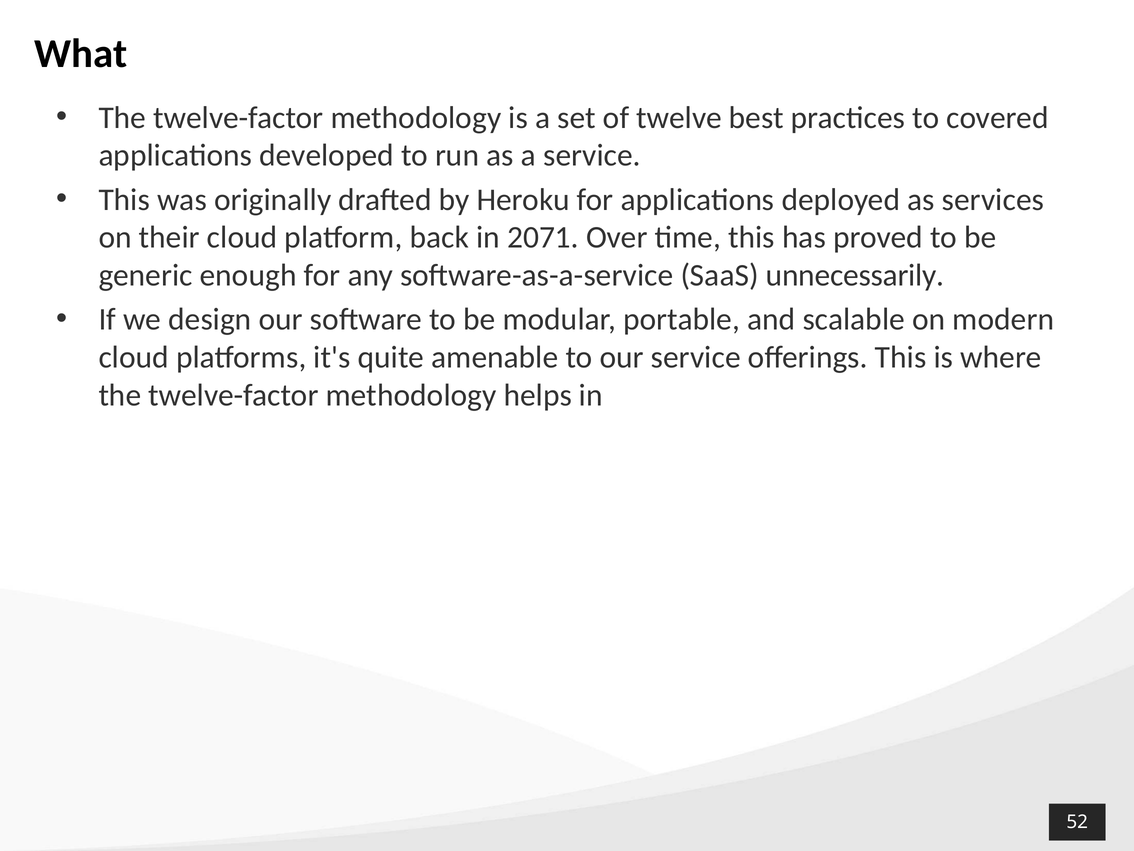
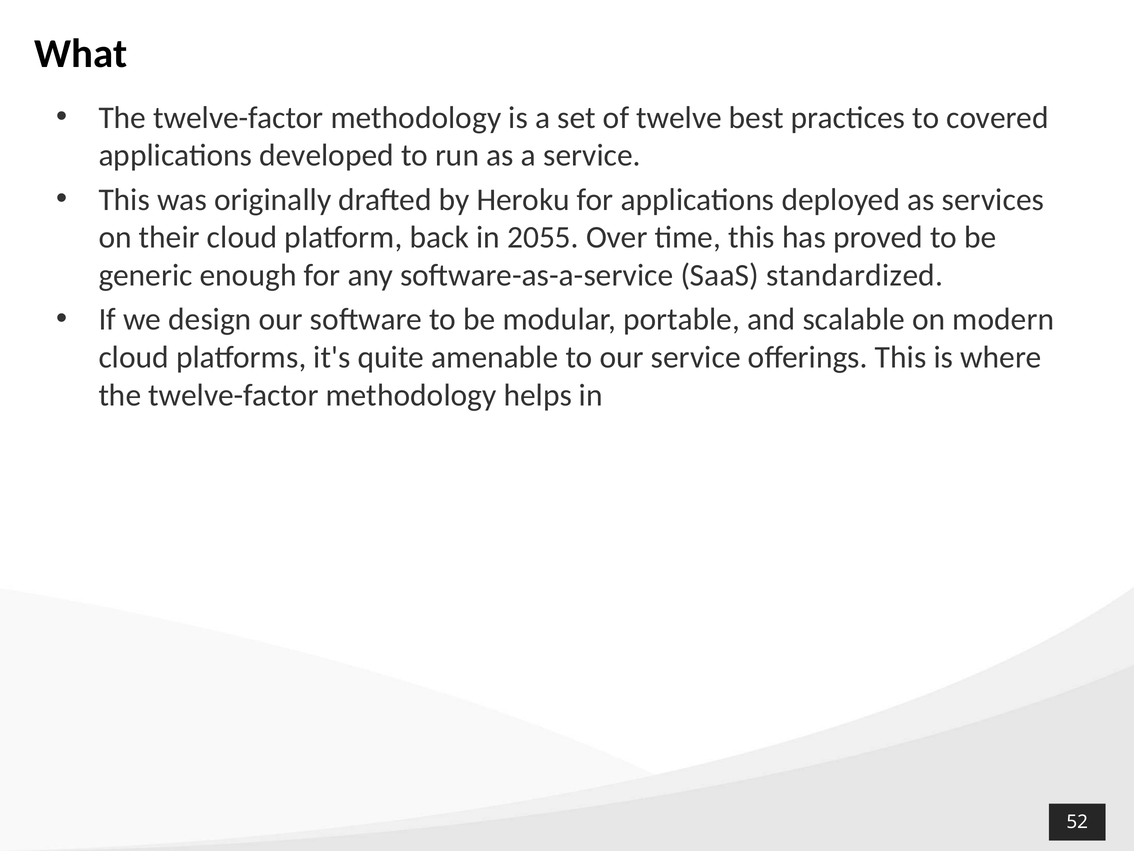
2071: 2071 -> 2055
unnecessarily: unnecessarily -> standardized
